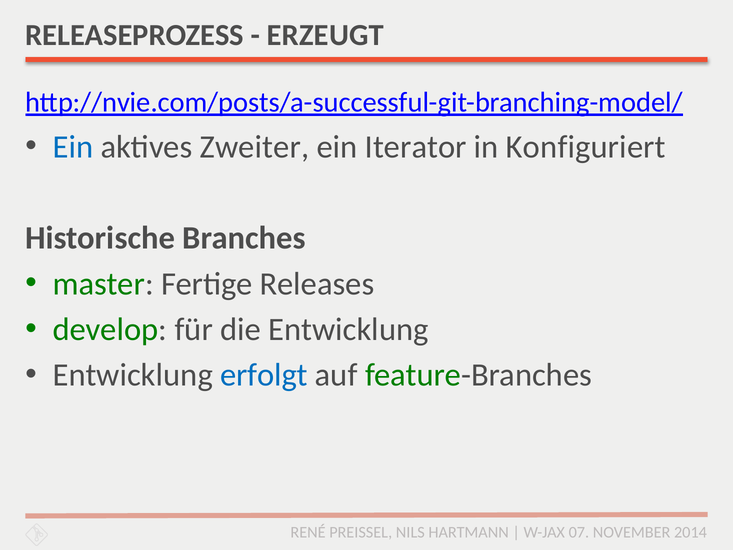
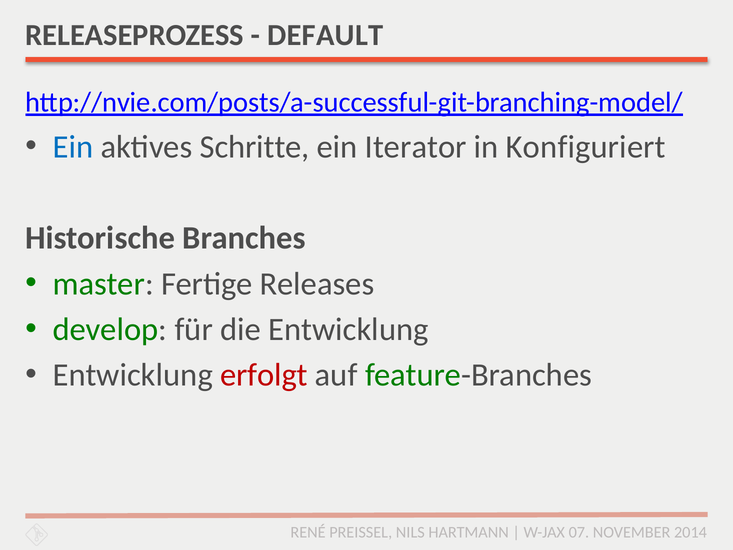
ERZEUGT: ERZEUGT -> DEFAULT
Zweiter: Zweiter -> Schritte
erfolgt colour: blue -> red
